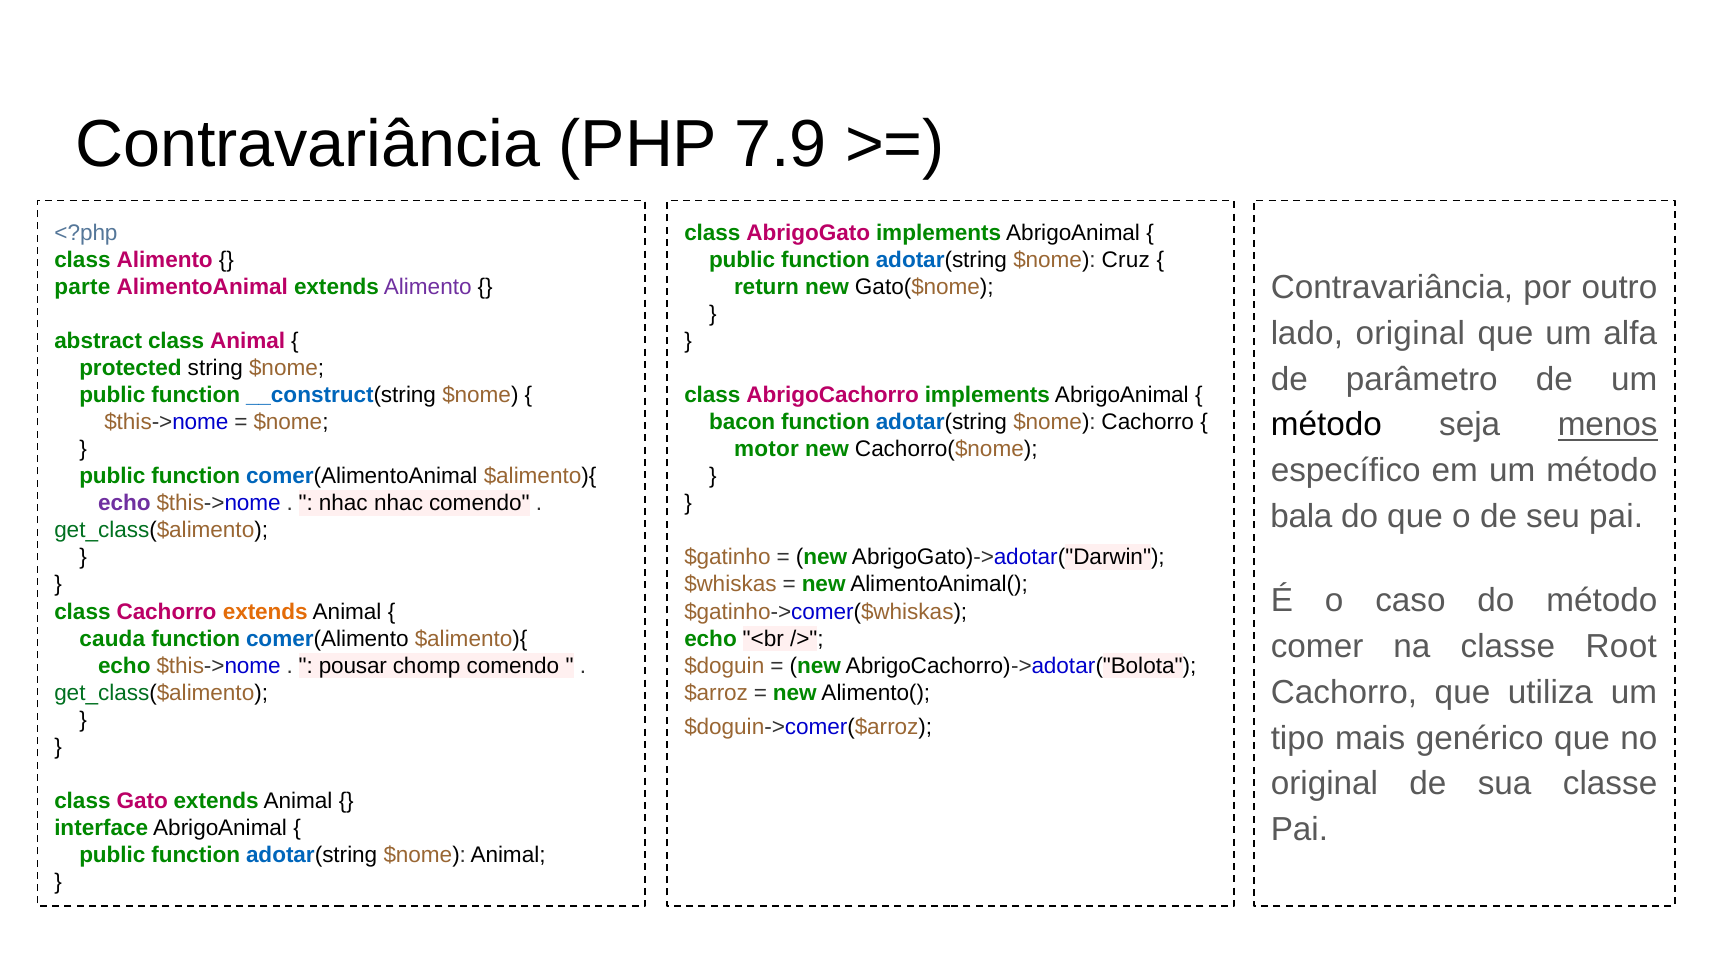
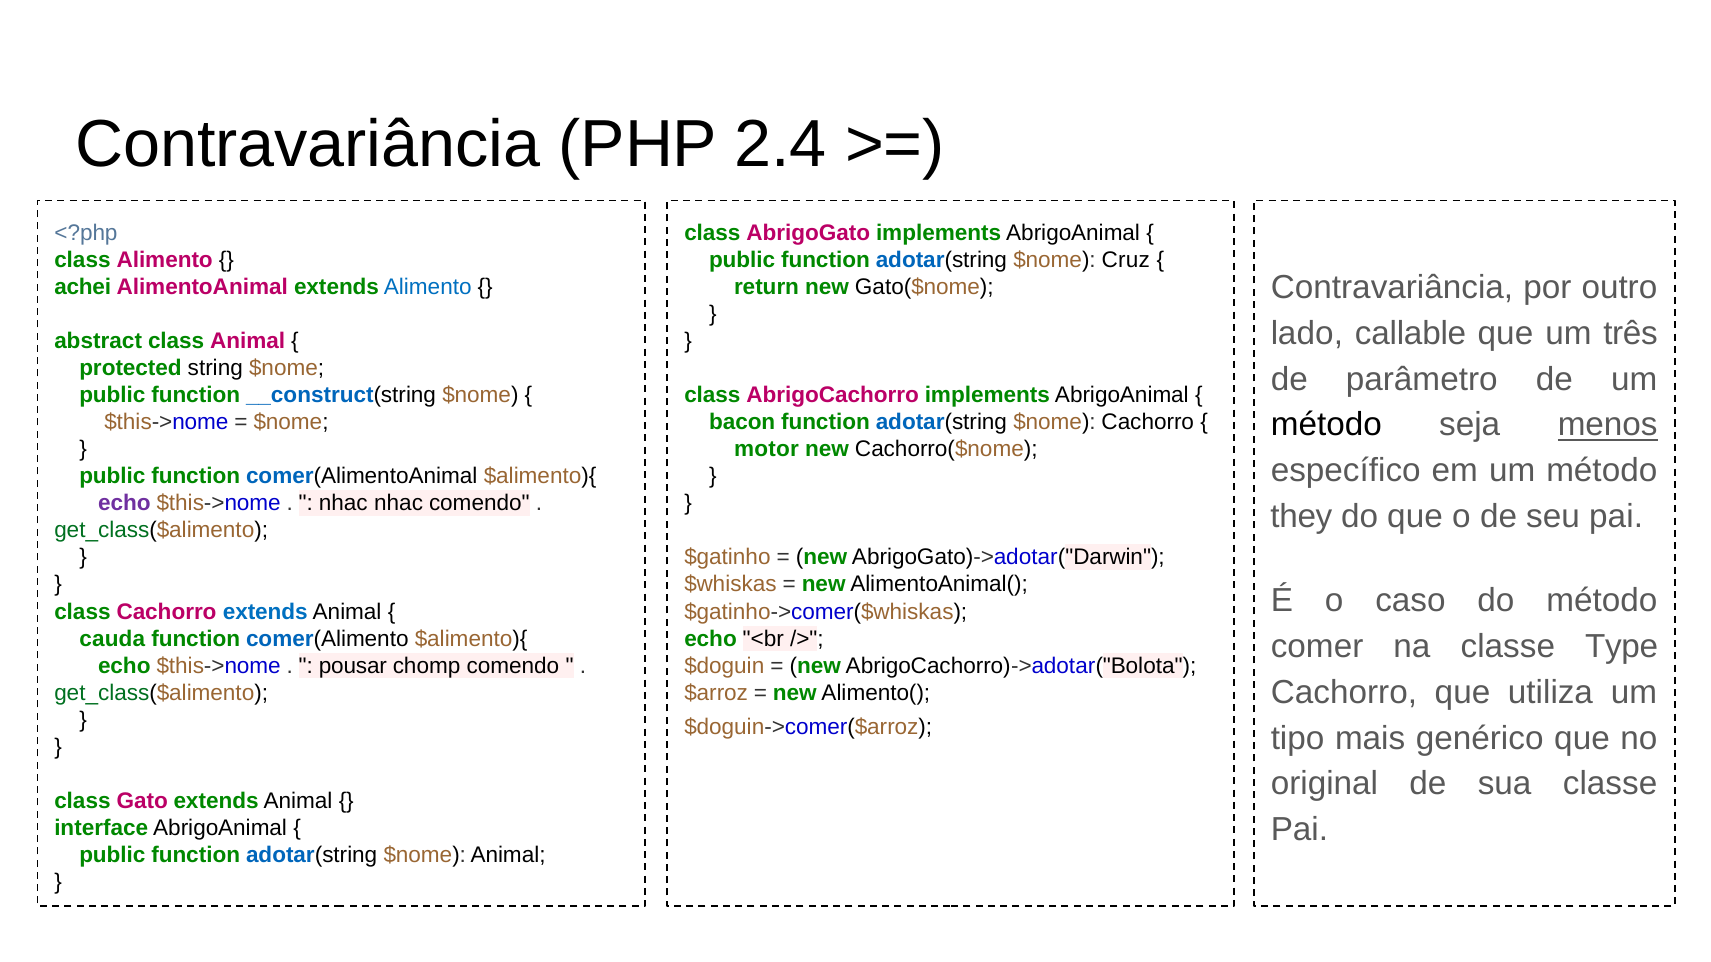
7.9: 7.9 -> 2.4
parte: parte -> achei
Alimento at (428, 287) colour: purple -> blue
lado original: original -> callable
alfa: alfa -> três
bala: bala -> they
extends at (265, 612) colour: orange -> blue
Root: Root -> Type
